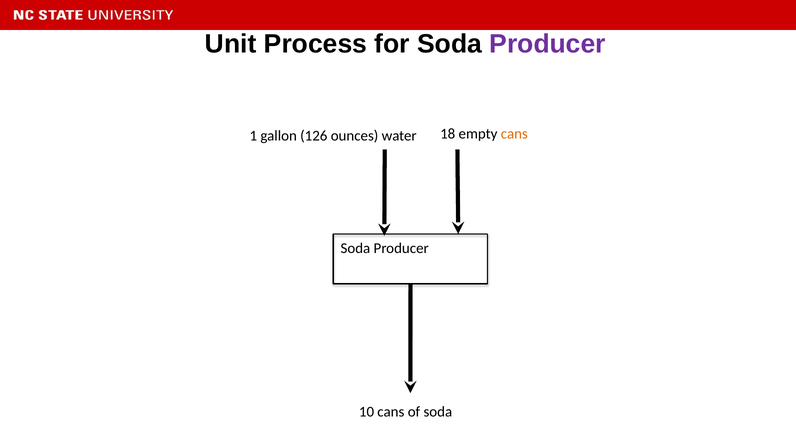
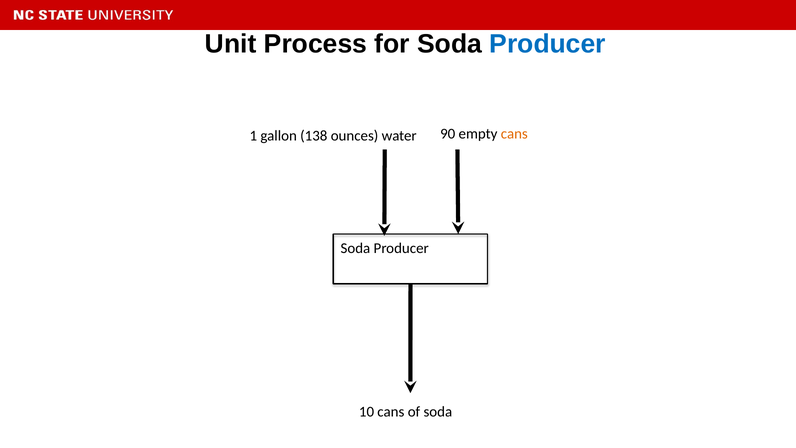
Producer at (548, 44) colour: purple -> blue
126: 126 -> 138
18: 18 -> 90
